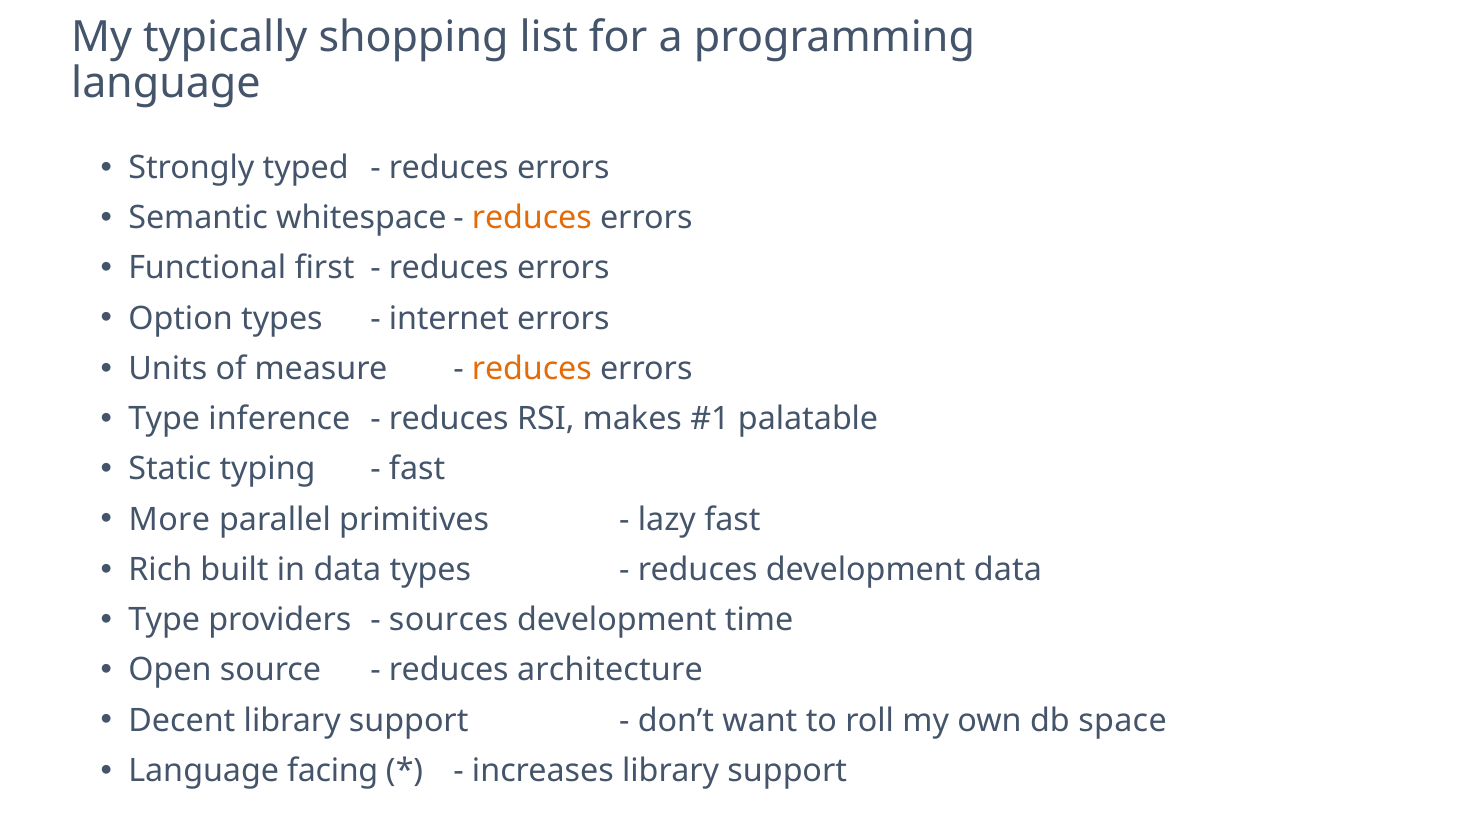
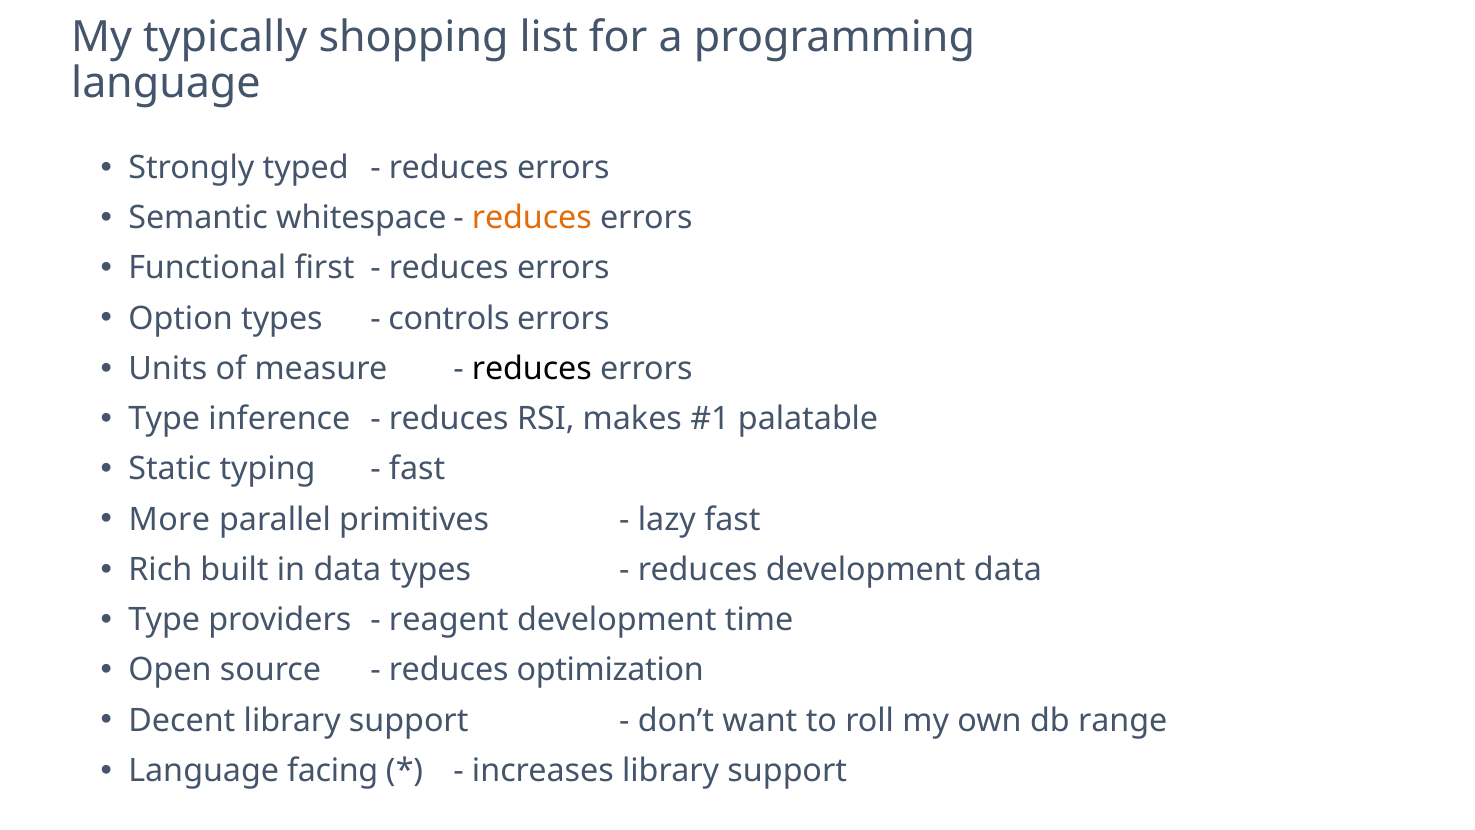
internet: internet -> controls
reduces at (532, 369) colour: orange -> black
sources: sources -> reagent
architecture: architecture -> optimization
space: space -> range
